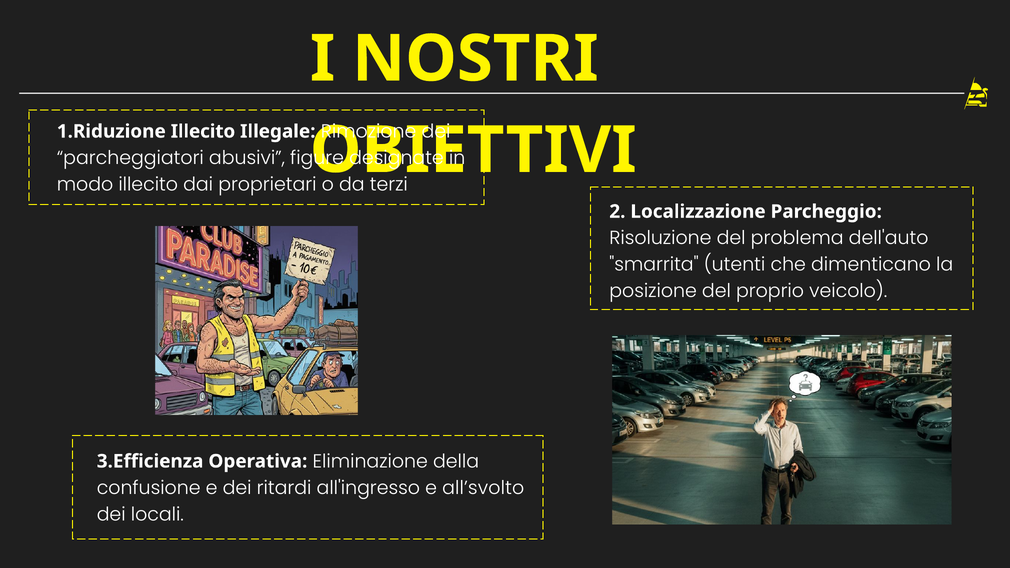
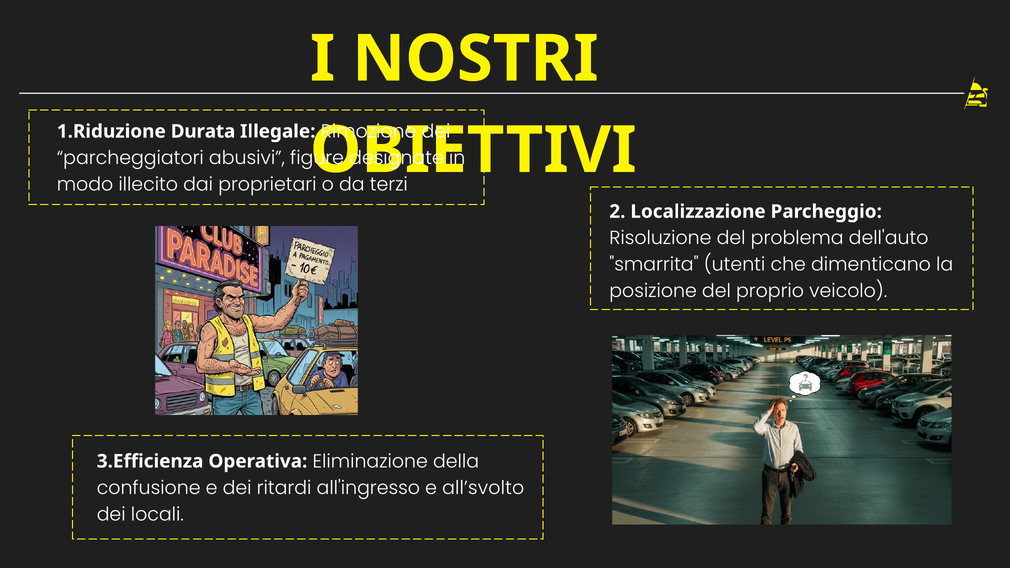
1.Riduzione Illecito: Illecito -> Durata
